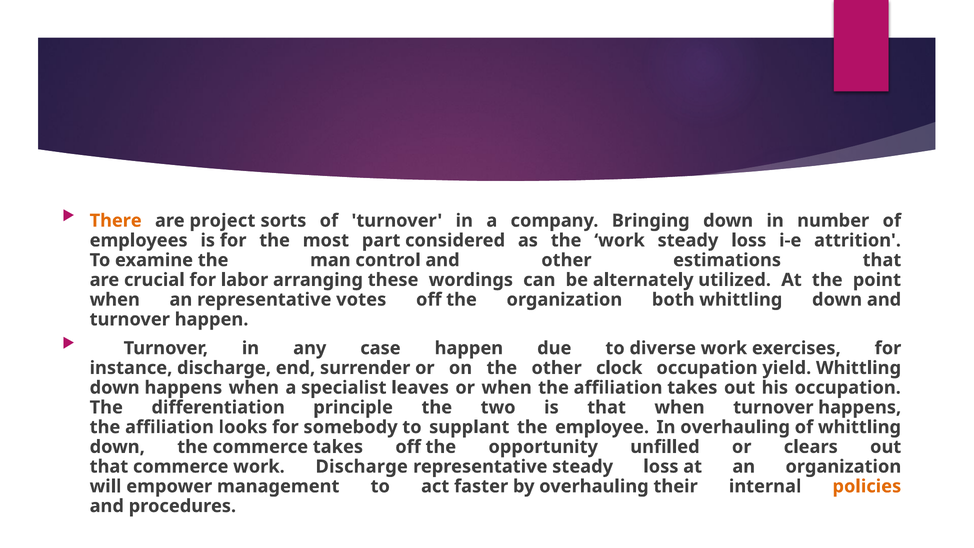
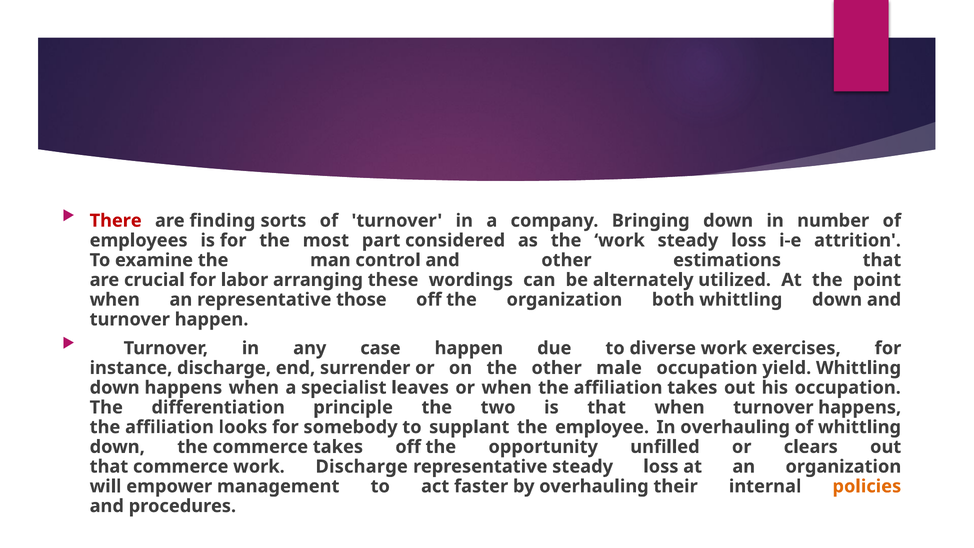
There colour: orange -> red
project: project -> finding
votes: votes -> those
clock: clock -> male
